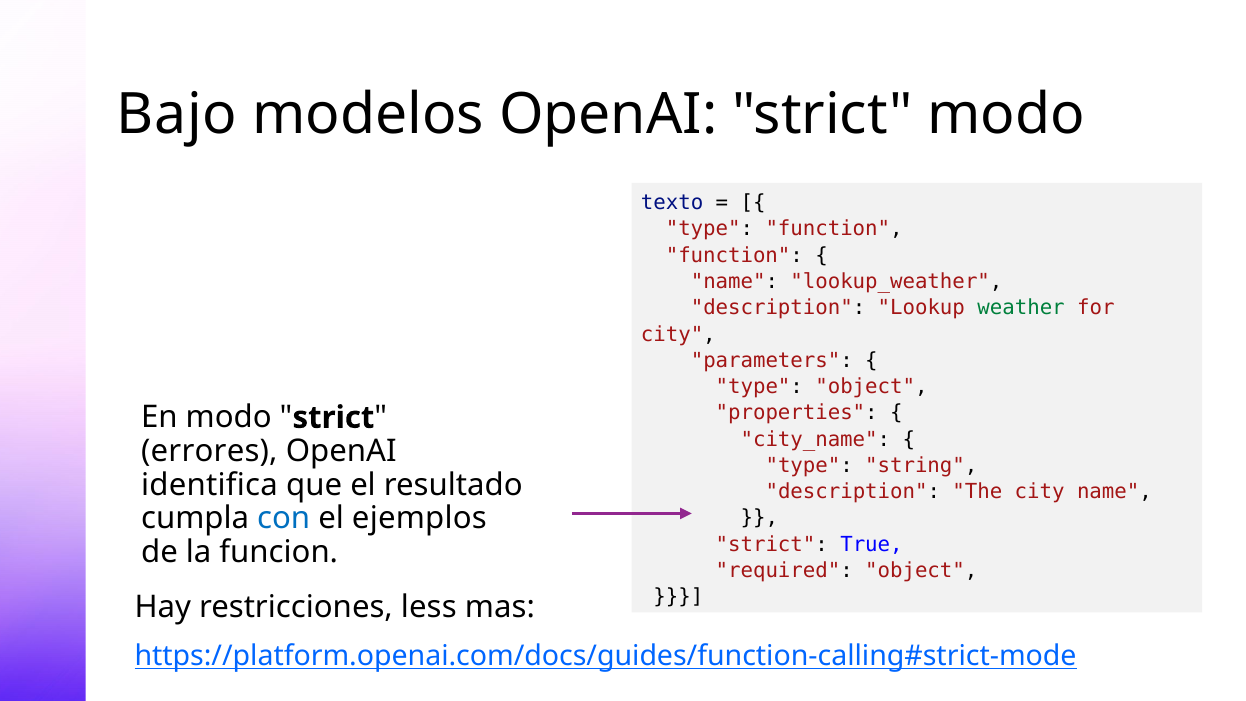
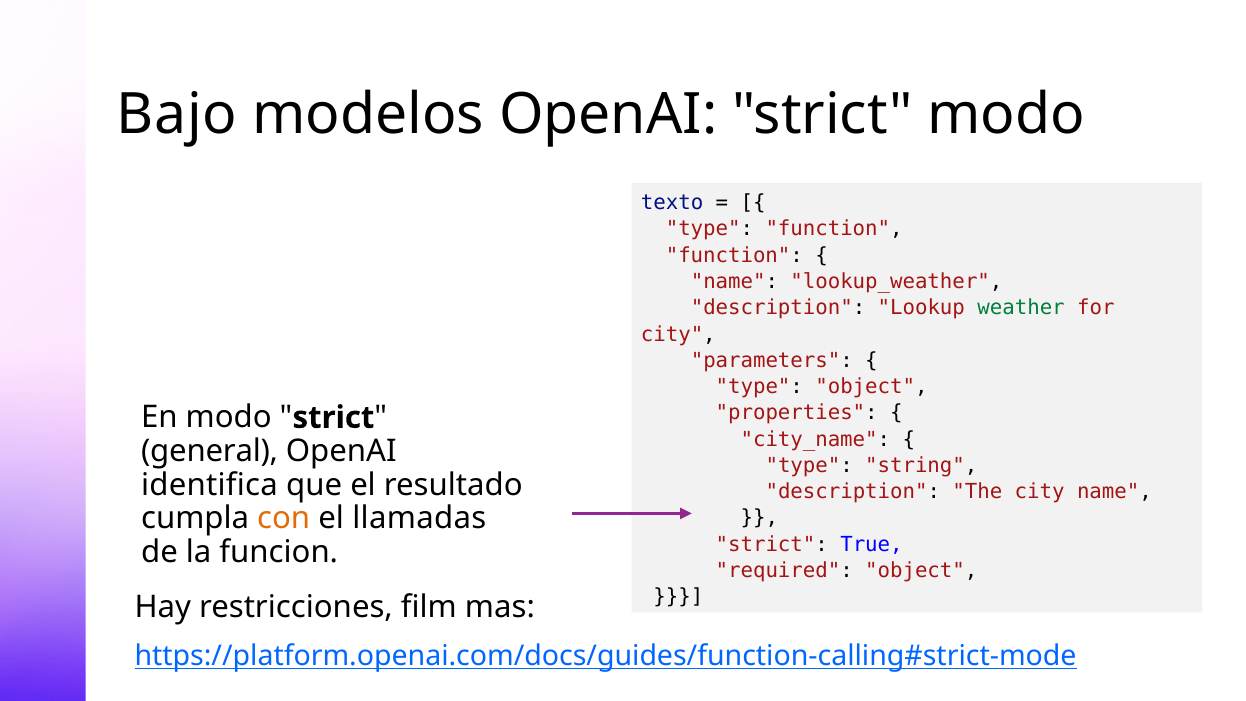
errores: errores -> general
con colour: blue -> orange
ejemplos: ejemplos -> llamadas
less: less -> film
